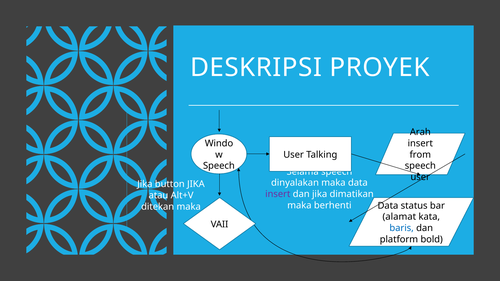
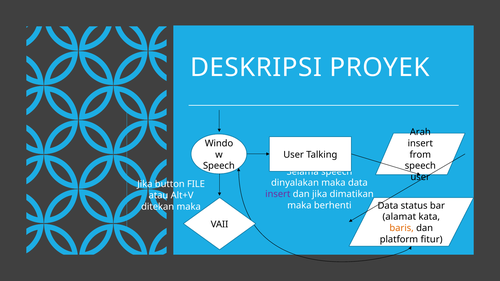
button JIKA: JIKA -> FILE
baris colour: blue -> orange
bold: bold -> fitur
